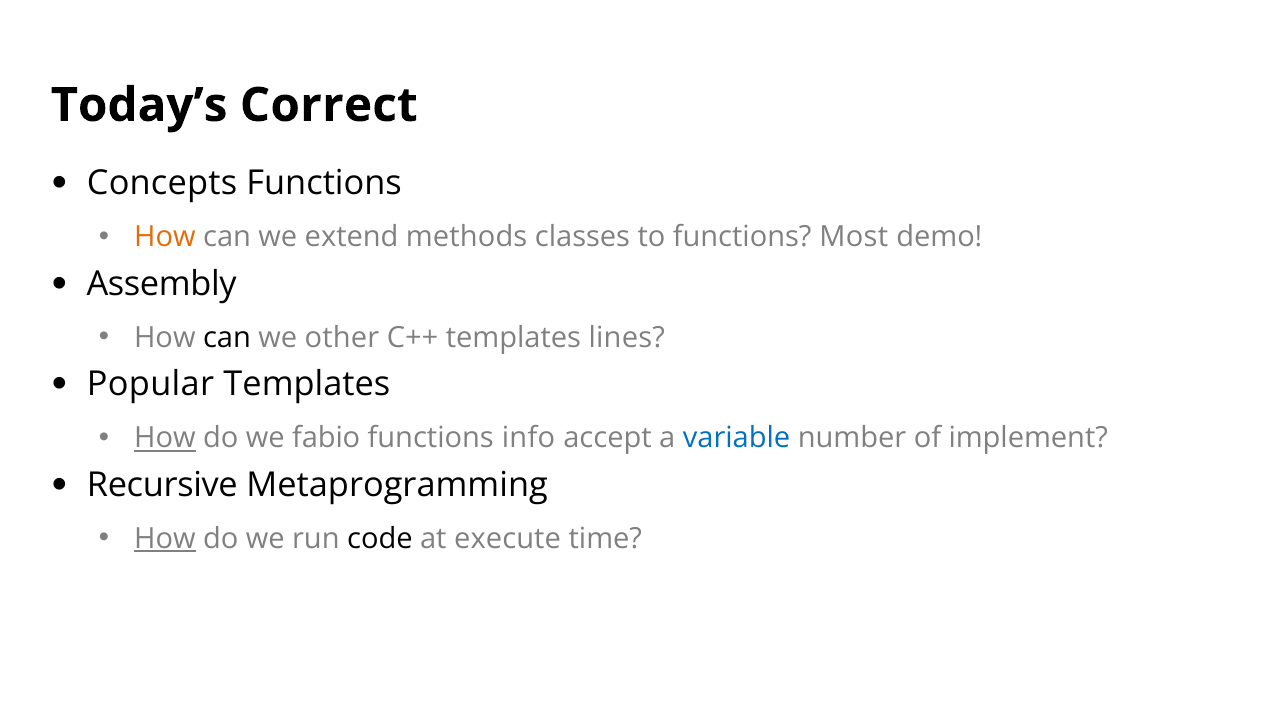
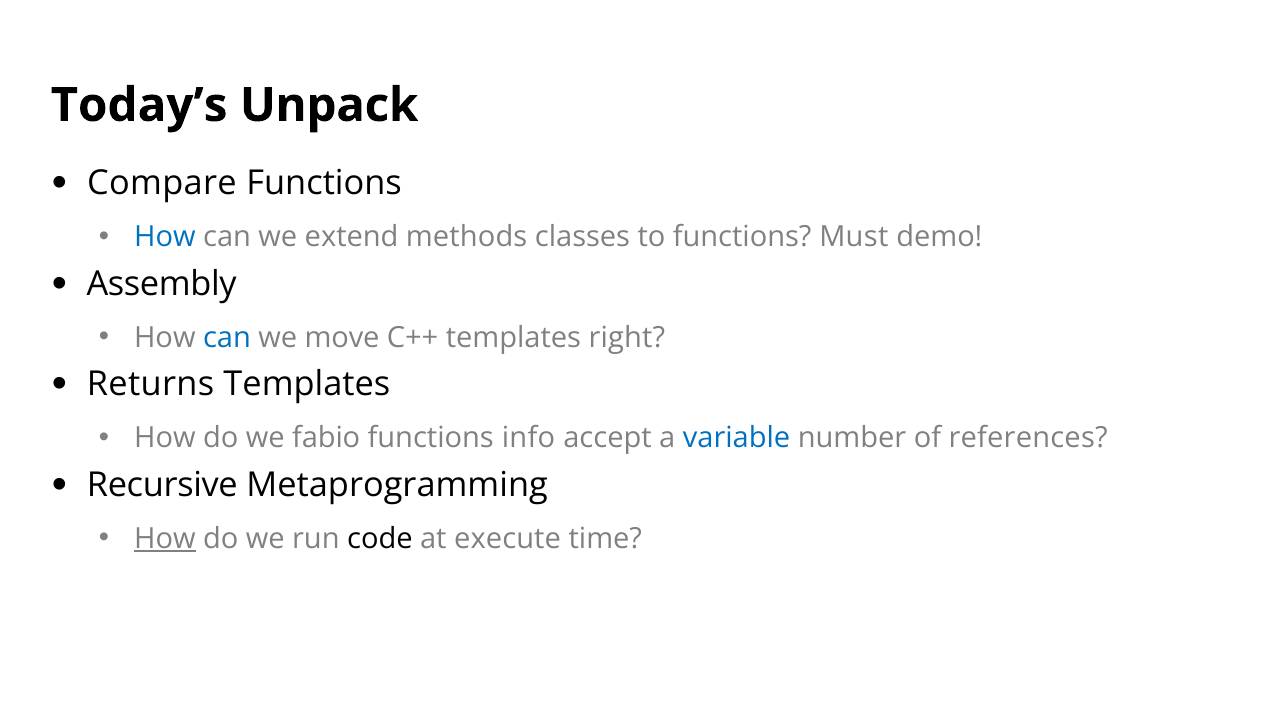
Correct: Correct -> Unpack
Concepts: Concepts -> Compare
How at (165, 237) colour: orange -> blue
Most: Most -> Must
can at (227, 338) colour: black -> blue
other: other -> move
lines: lines -> right
Popular: Popular -> Returns
How at (165, 438) underline: present -> none
implement: implement -> references
